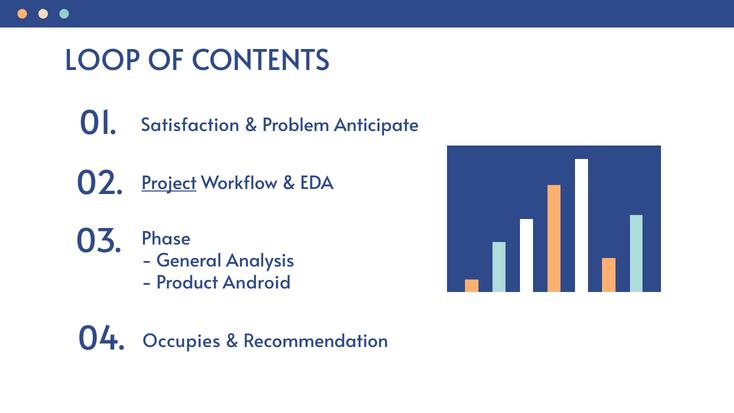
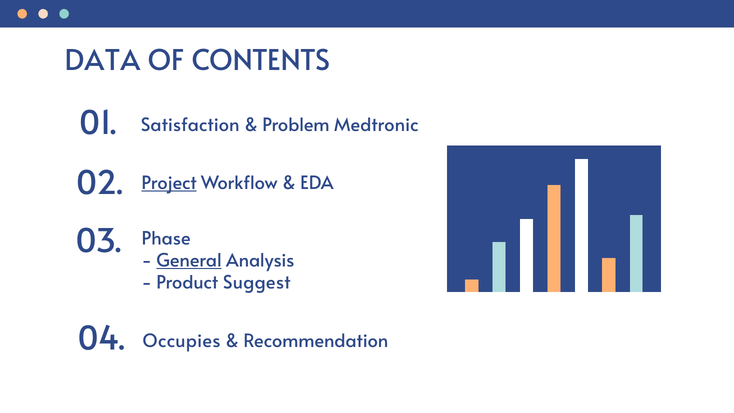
LOOP: LOOP -> DATA
Anticipate: Anticipate -> Medtronic
General underline: none -> present
Android: Android -> Suggest
